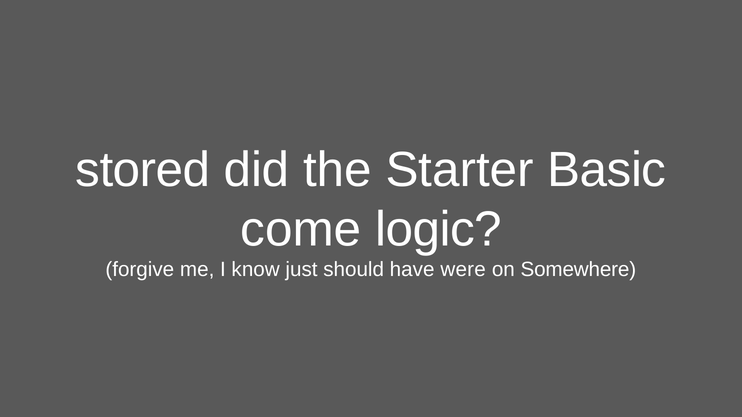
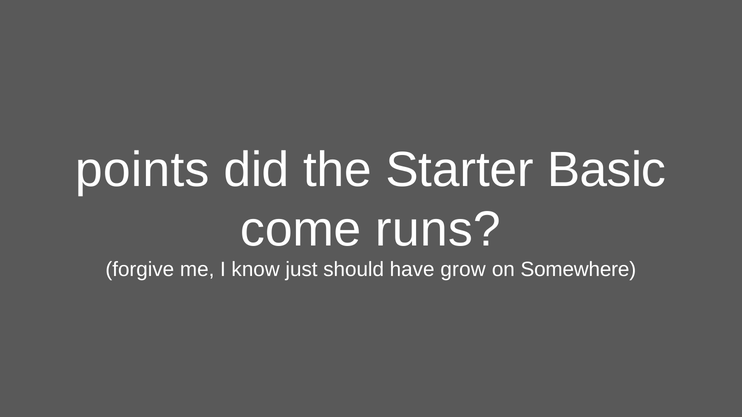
stored: stored -> points
logic: logic -> runs
were: were -> grow
